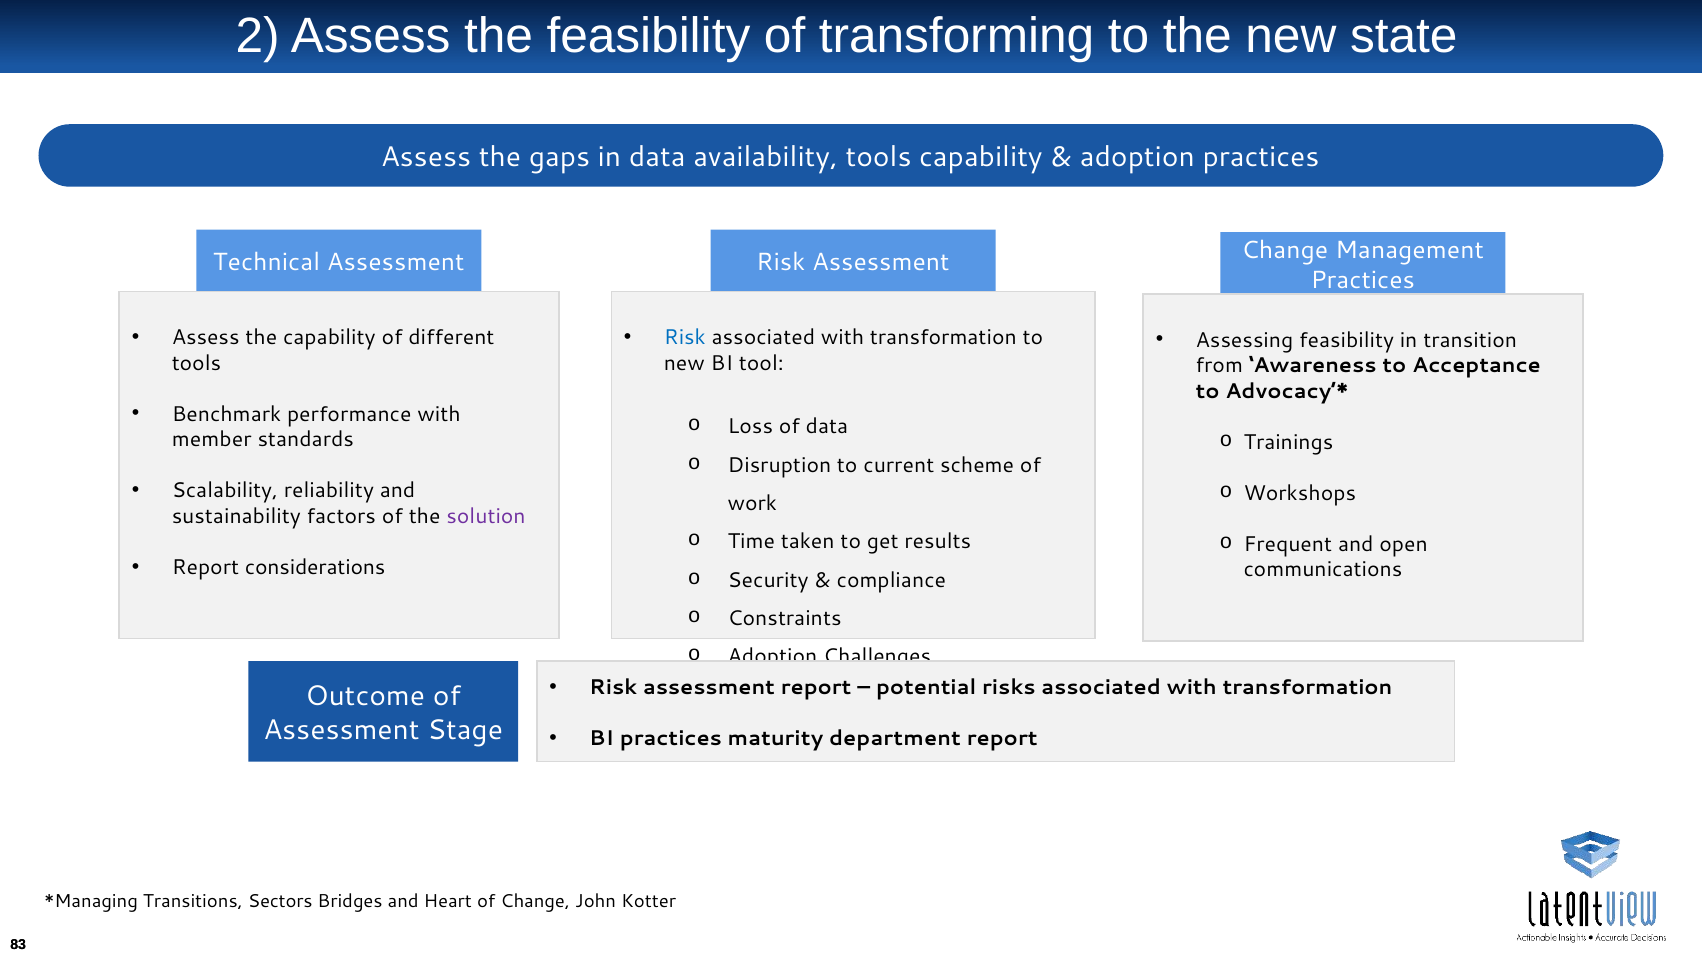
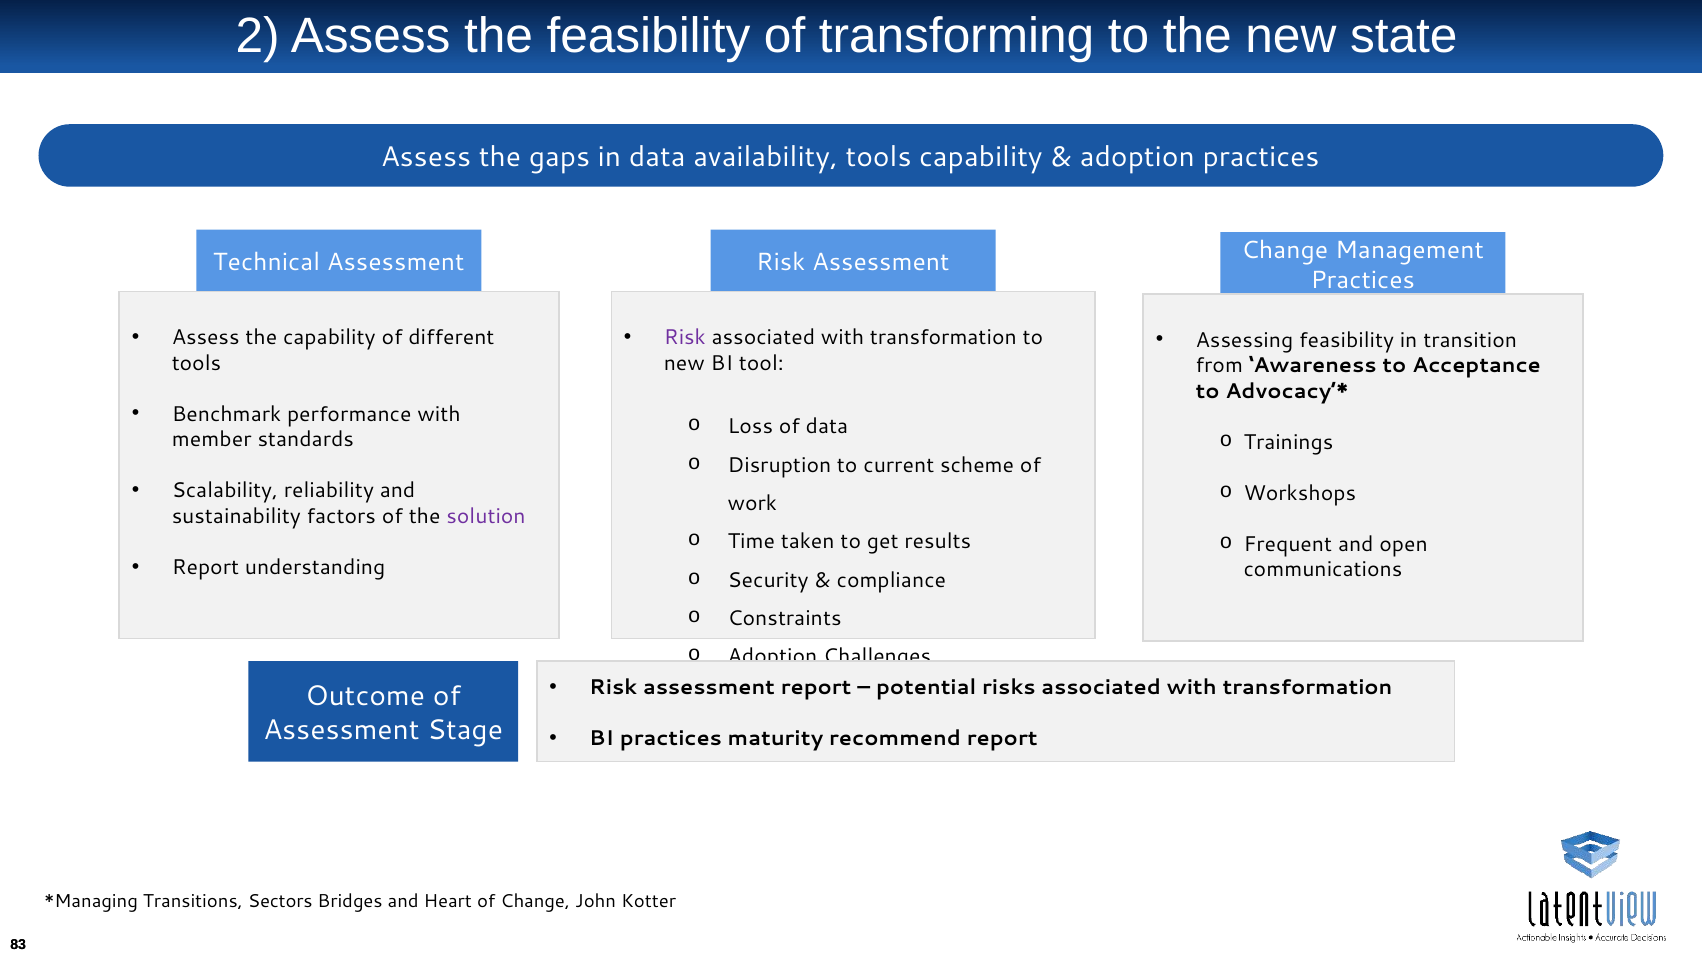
Risk at (685, 338) colour: blue -> purple
considerations: considerations -> understanding
department: department -> recommend
